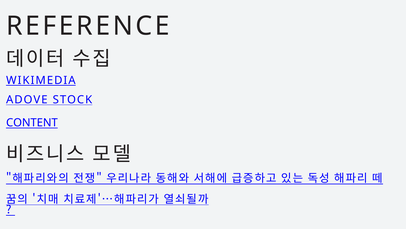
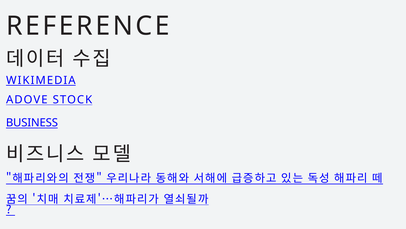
CONTENT: CONTENT -> BUSINESS
